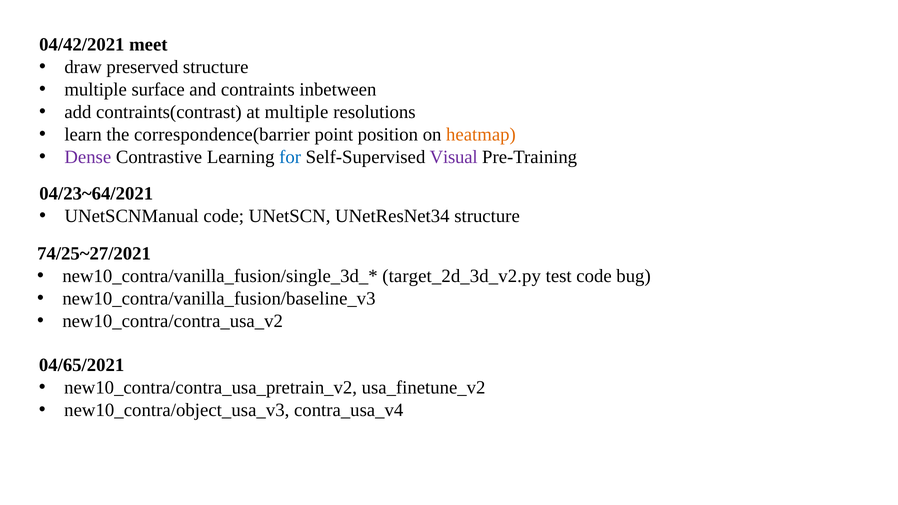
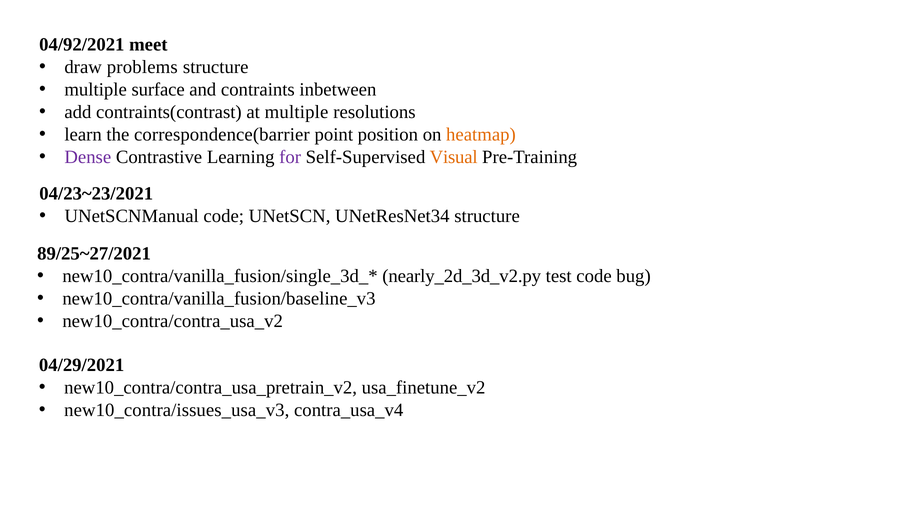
04/42/2021: 04/42/2021 -> 04/92/2021
preserved: preserved -> problems
for colour: blue -> purple
Visual colour: purple -> orange
04/23~64/2021: 04/23~64/2021 -> 04/23~23/2021
74/25~27/2021: 74/25~27/2021 -> 89/25~27/2021
target_2d_3d_v2.py: target_2d_3d_v2.py -> nearly_2d_3d_v2.py
04/65/2021: 04/65/2021 -> 04/29/2021
new10_contra/object_usa_v3: new10_contra/object_usa_v3 -> new10_contra/issues_usa_v3
